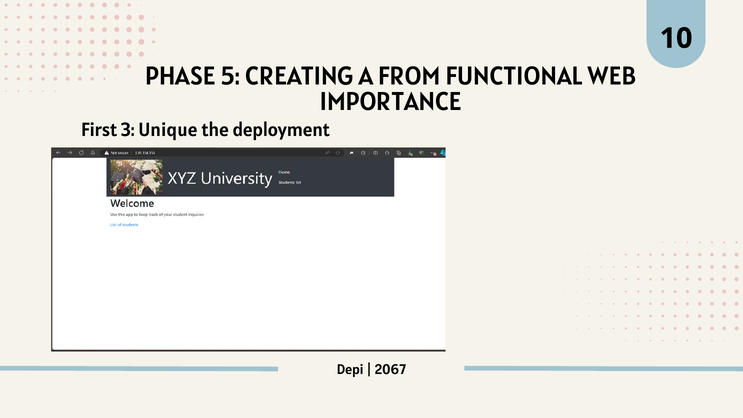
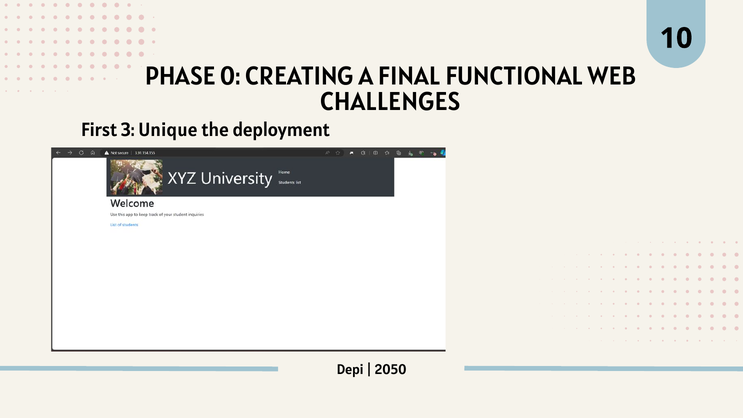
5: 5 -> 0
FROM: FROM -> FINAL
IMPORTANCE: IMPORTANCE -> CHALLENGES
2067: 2067 -> 2050
